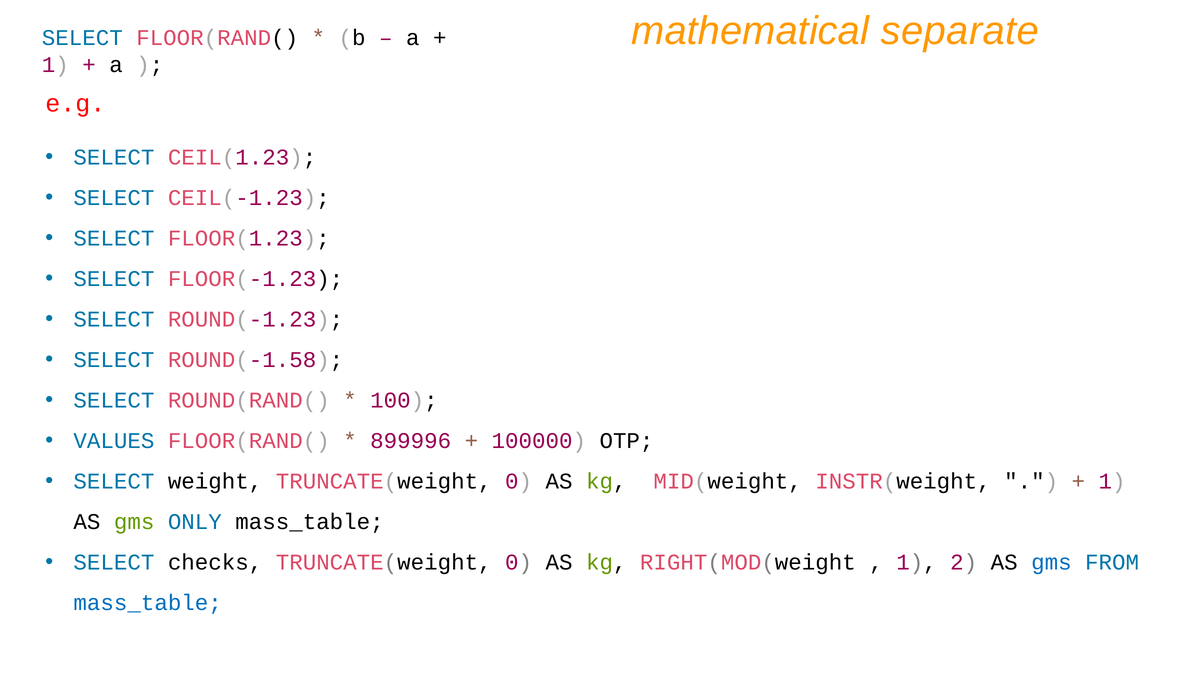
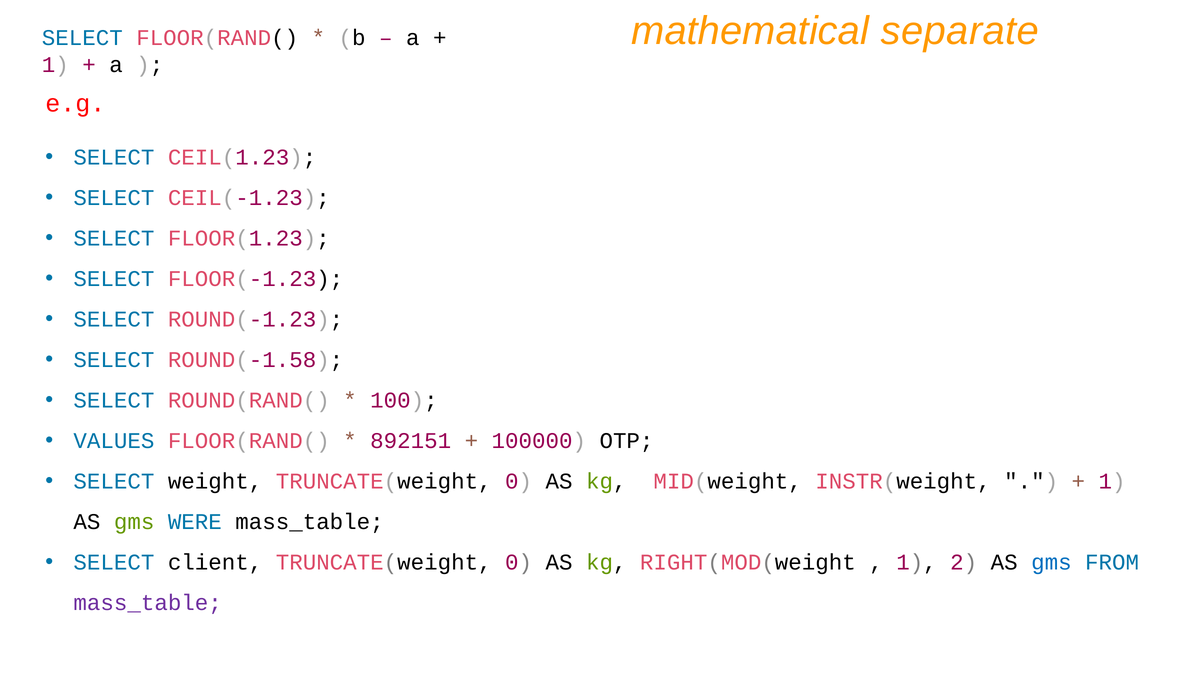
899996: 899996 -> 892151
ONLY: ONLY -> WERE
checks: checks -> client
mass_table at (148, 602) colour: blue -> purple
